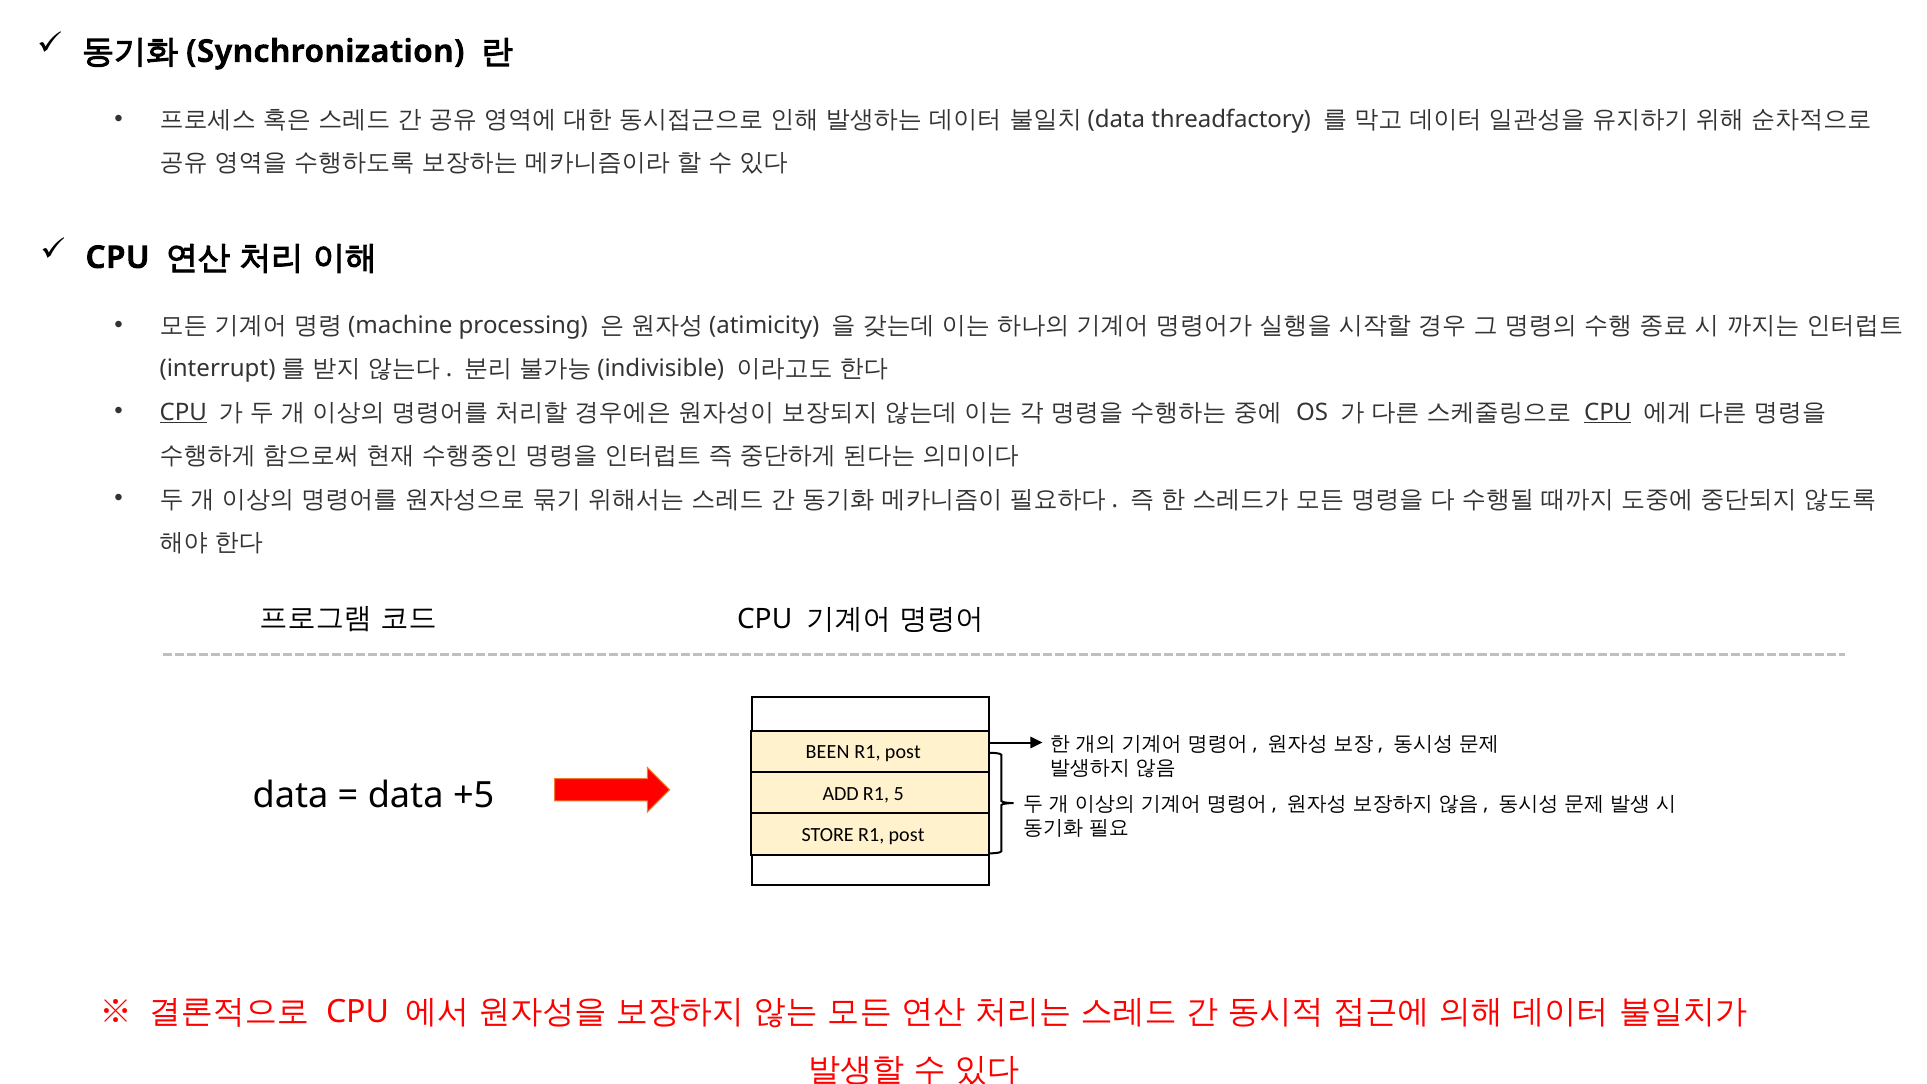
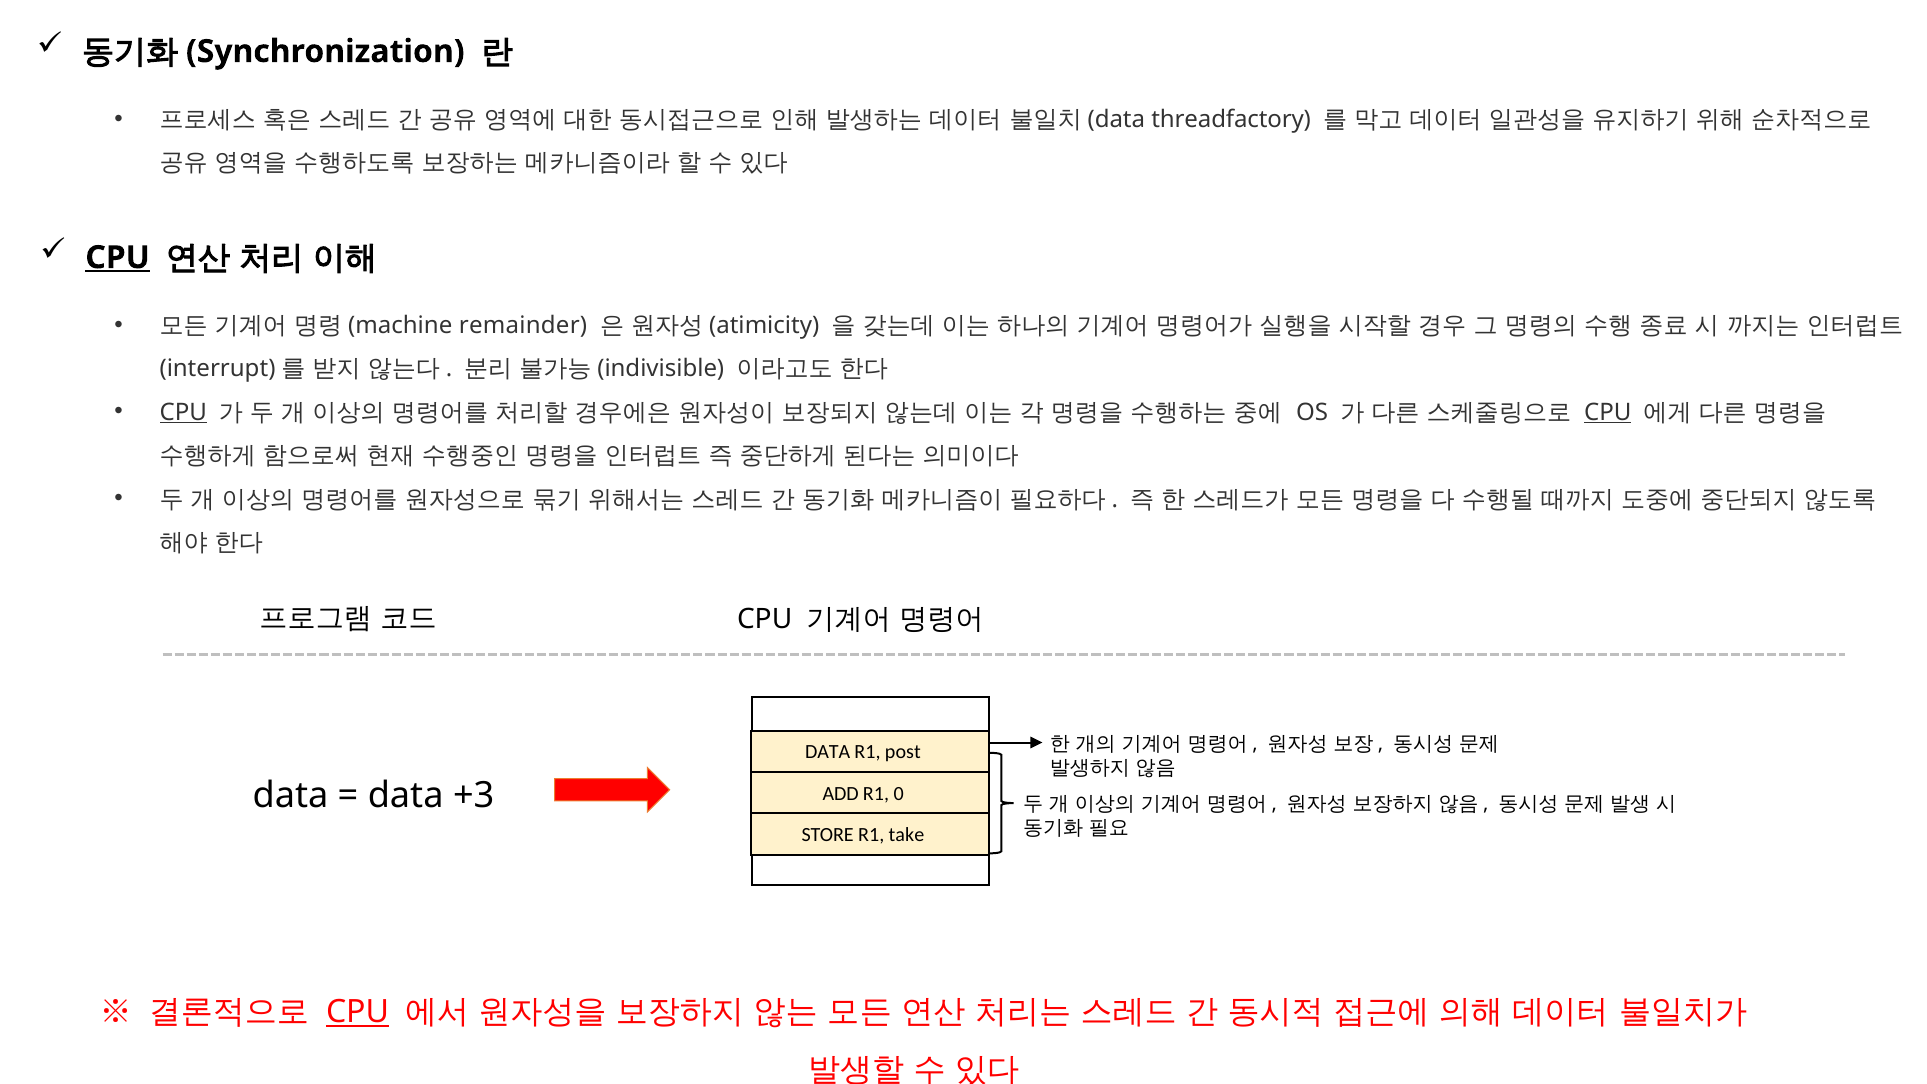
CPU at (118, 258) underline: none -> present
processing: processing -> remainder
BEEN at (828, 751): BEEN -> DATA
+5: +5 -> +3
5: 5 -> 0
STORE R1 post: post -> take
CPU at (358, 1012) underline: none -> present
